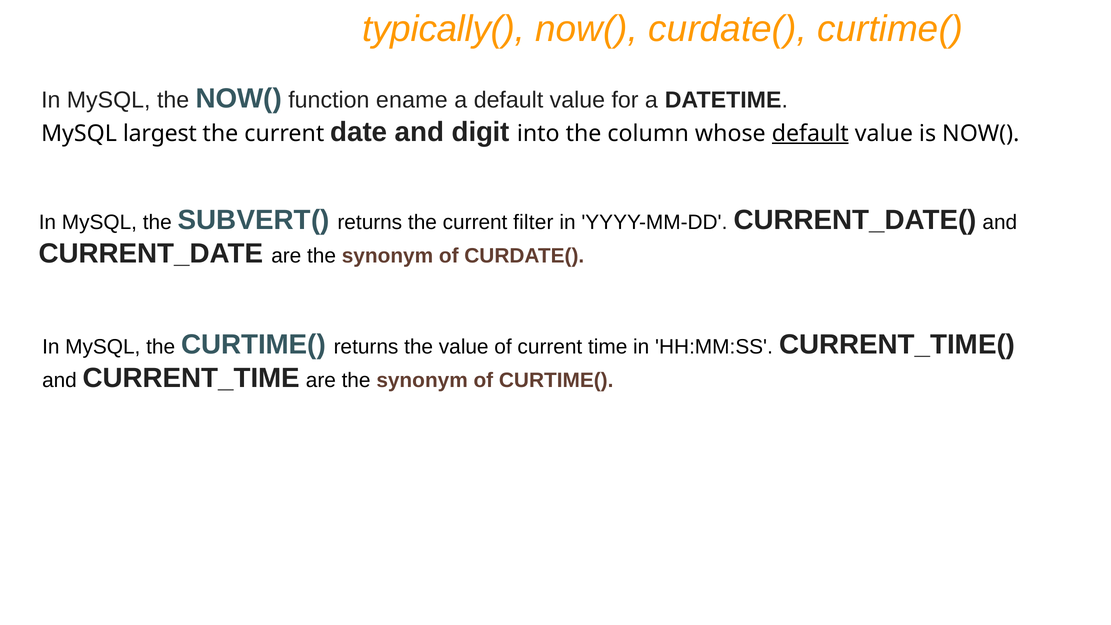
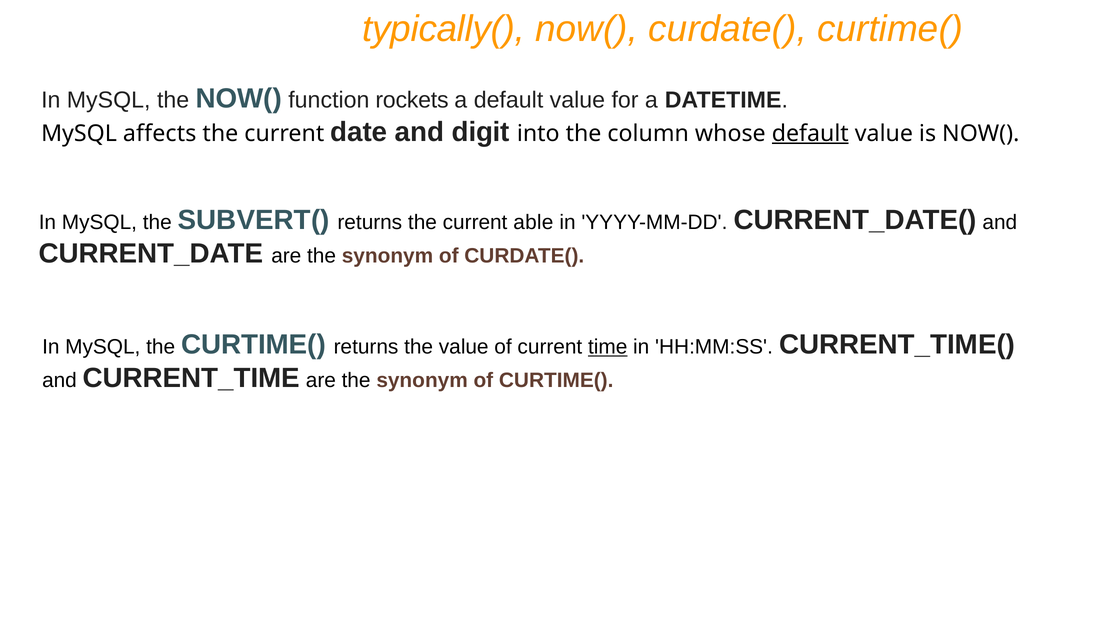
ename: ename -> rockets
largest: largest -> affects
filter: filter -> able
time underline: none -> present
